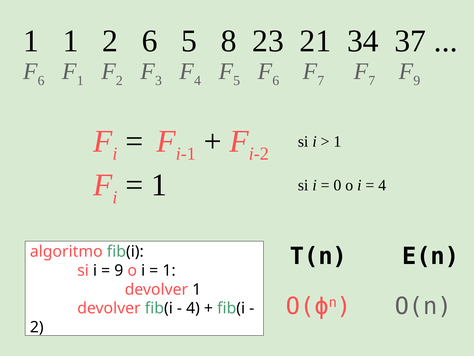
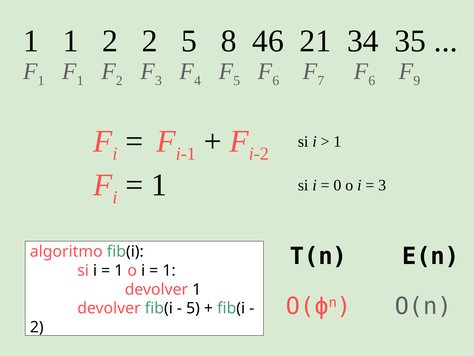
2 6: 6 -> 2
23: 23 -> 46
37: 37 -> 35
6 at (41, 80): 6 -> 1
7 at (372, 80): 7 -> 6
4 at (382, 185): 4 -> 3
9 at (119, 270): 9 -> 1
4 at (193, 308): 4 -> 5
